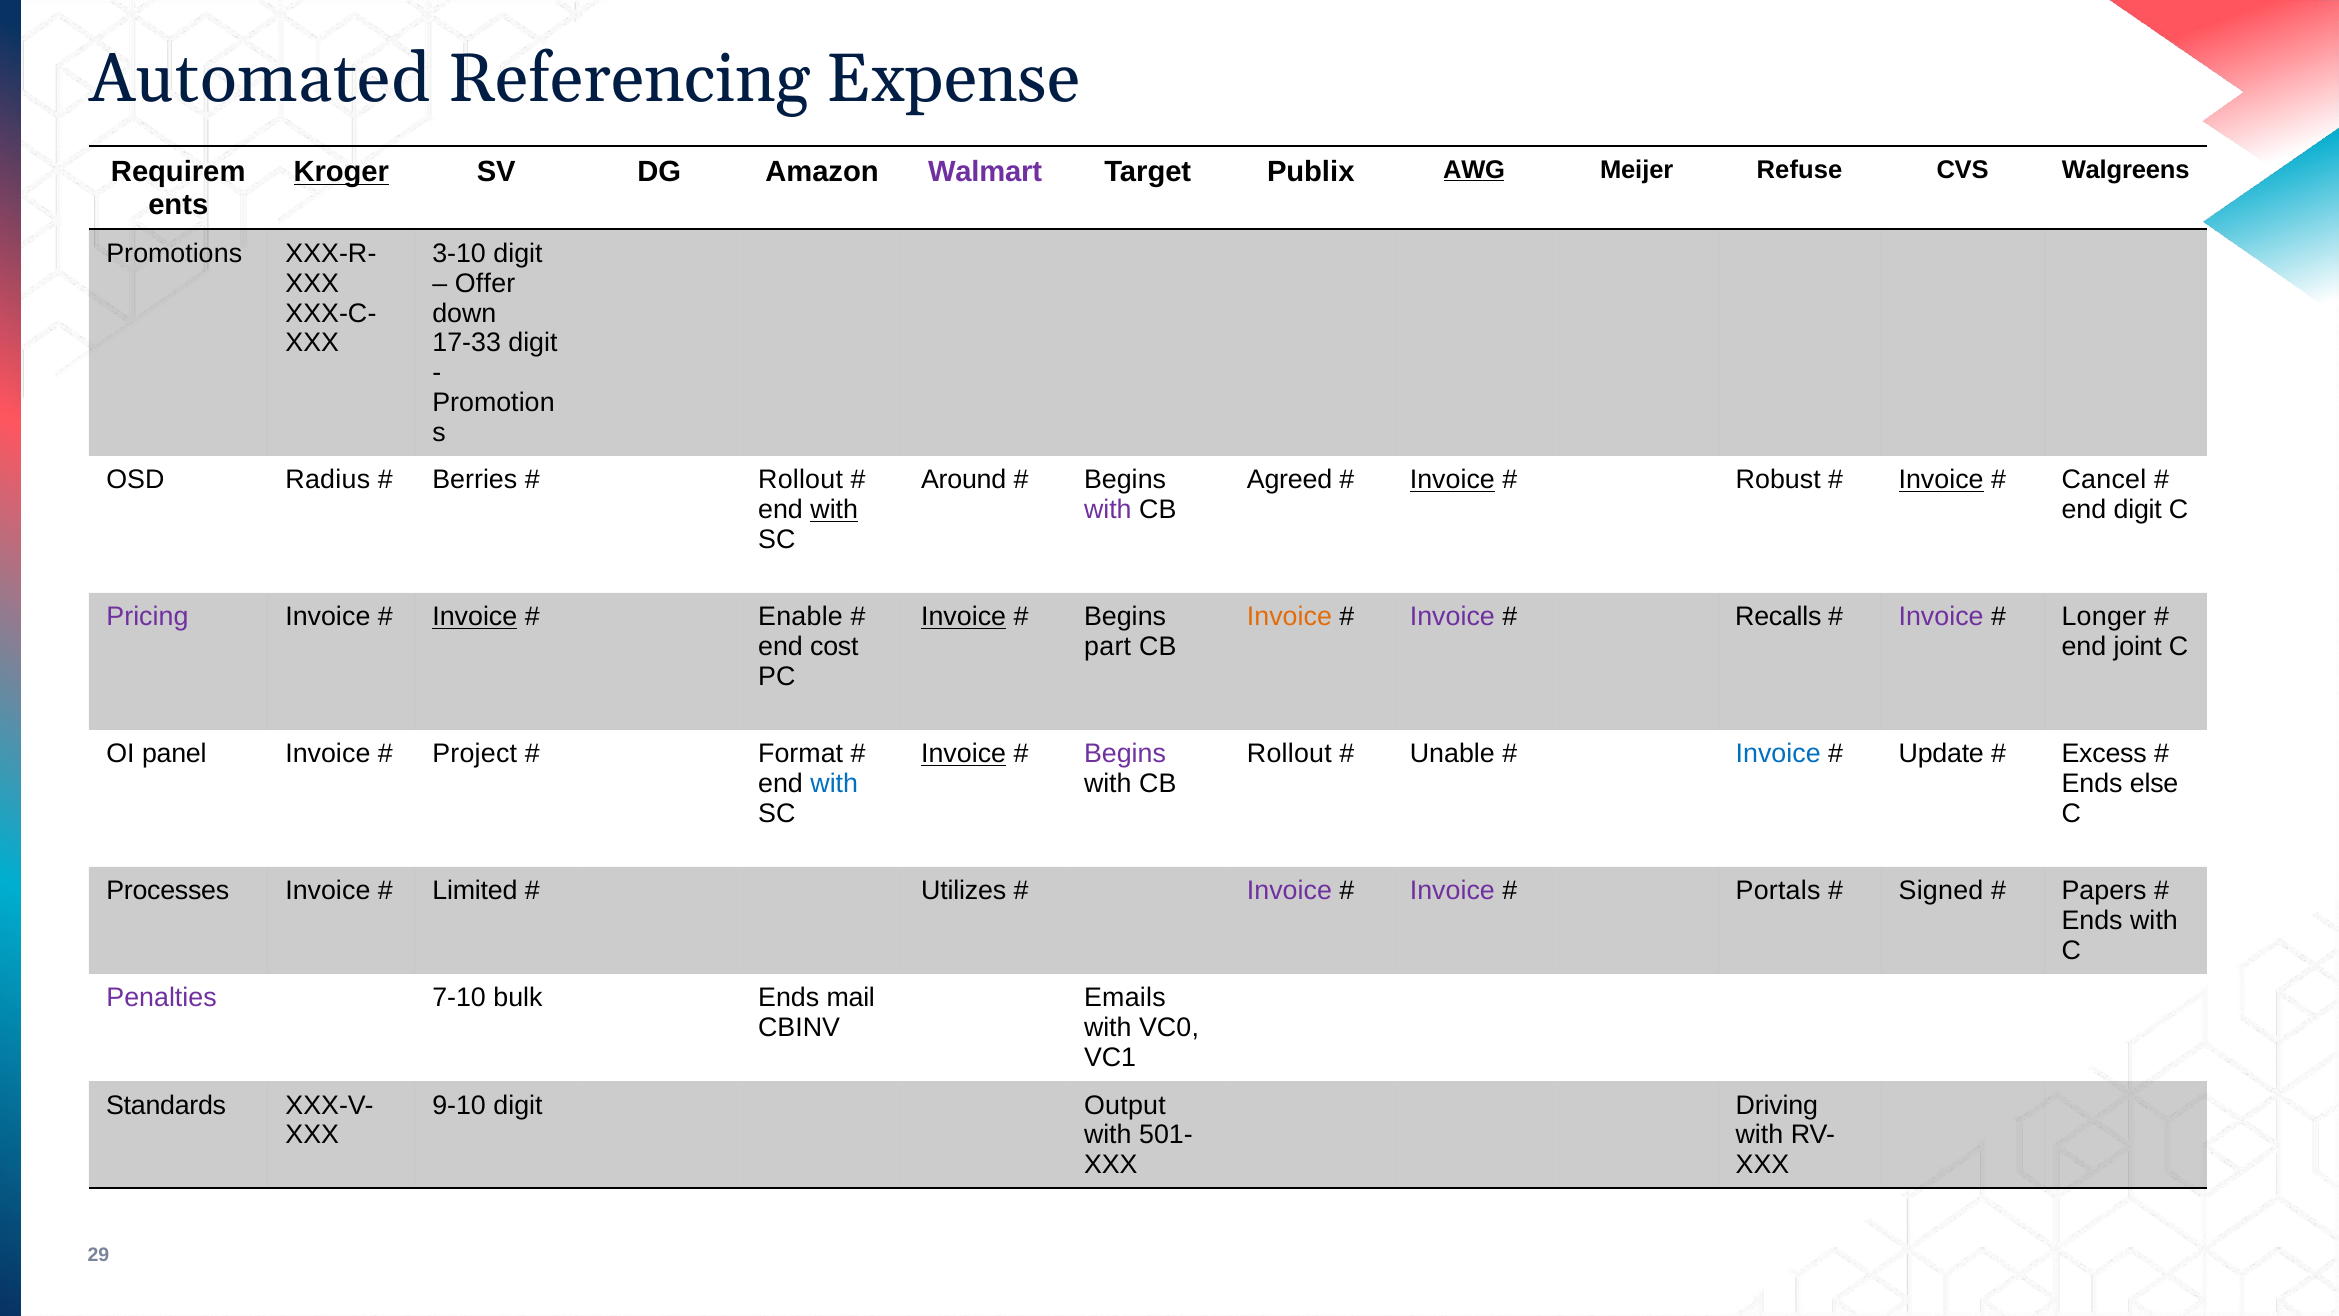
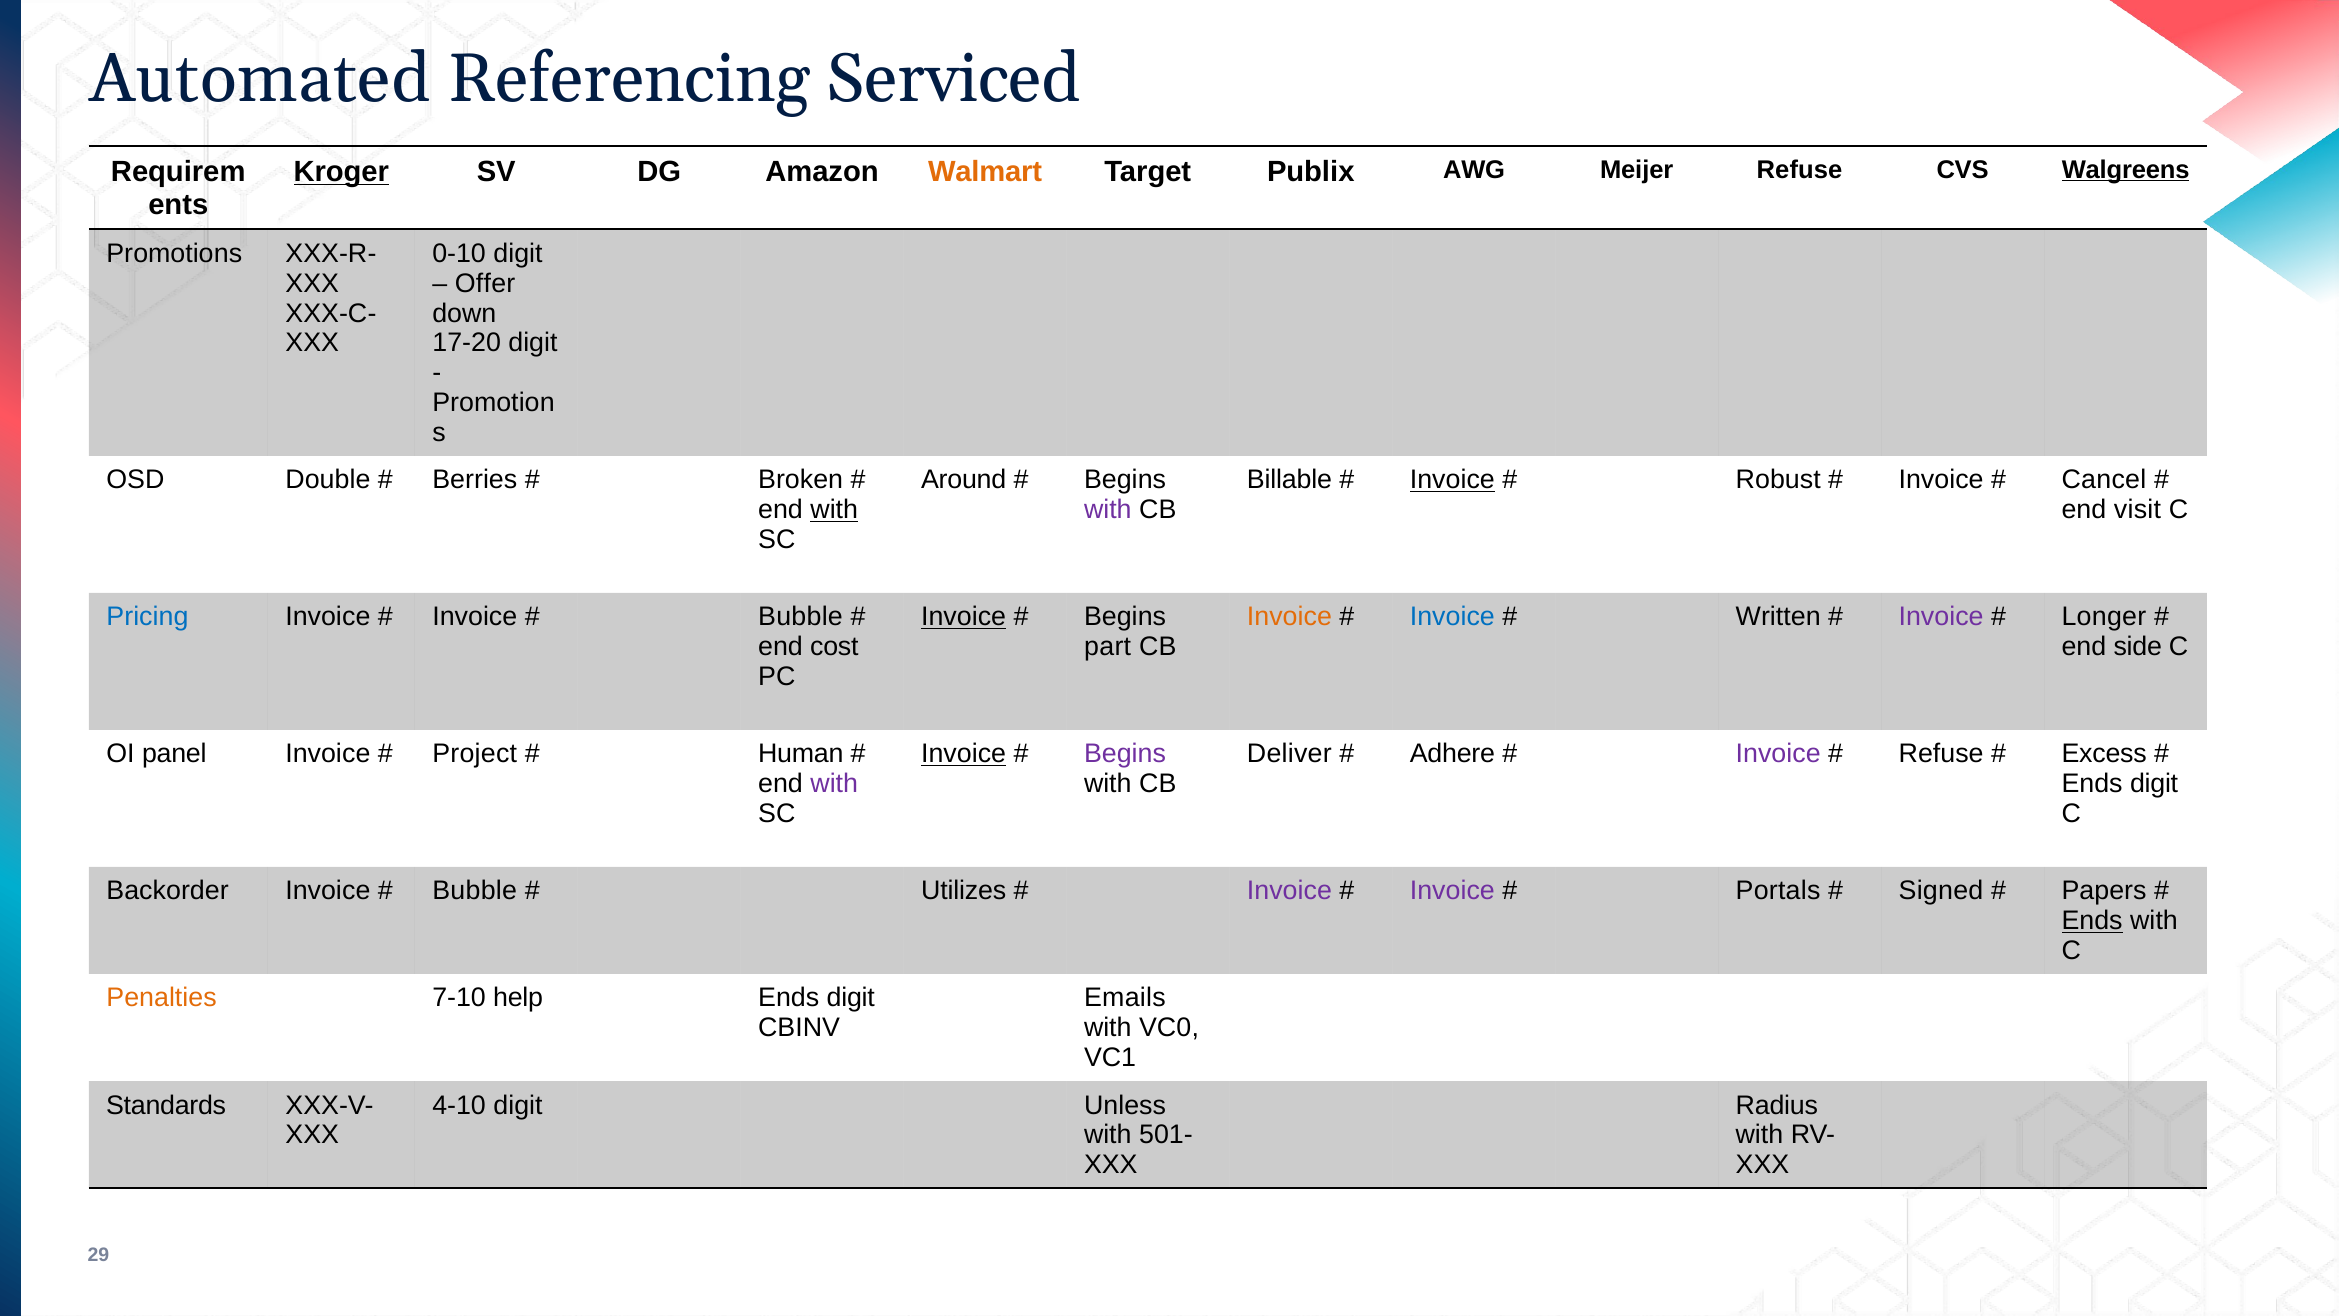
Expense: Expense -> Serviced
Walmart colour: purple -> orange
AWG underline: present -> none
Walgreens underline: none -> present
3-10: 3-10 -> 0-10
17-33: 17-33 -> 17-20
Radius: Radius -> Double
Rollout at (801, 480): Rollout -> Broken
Agreed: Agreed -> Billable
Invoice at (1941, 480) underline: present -> none
end digit: digit -> visit
Pricing colour: purple -> blue
Invoice at (475, 617) underline: present -> none
Enable at (801, 617): Enable -> Bubble
Invoice at (1452, 617) colour: purple -> blue
Recalls: Recalls -> Written
joint: joint -> side
Format: Format -> Human
Rollout at (1289, 754): Rollout -> Deliver
Unable: Unable -> Adhere
Invoice at (1778, 754) colour: blue -> purple
Update at (1941, 754): Update -> Refuse
with at (834, 784) colour: blue -> purple
else at (2154, 784): else -> digit
Processes: Processes -> Backorder
Limited at (475, 891): Limited -> Bubble
Ends at (2092, 921) underline: none -> present
Penalties colour: purple -> orange
bulk: bulk -> help
mail at (851, 998): mail -> digit
9-10: 9-10 -> 4-10
Output: Output -> Unless
Driving: Driving -> Radius
